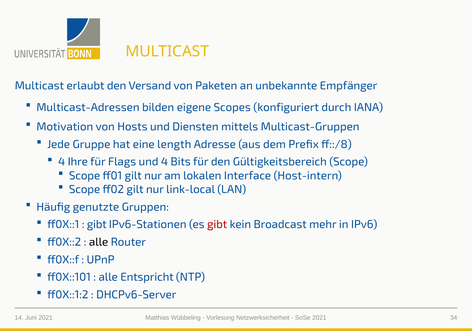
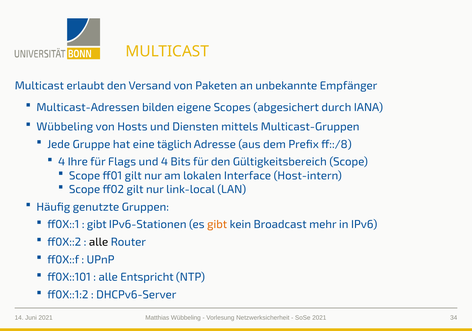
konfiguriert: konfiguriert -> abgesichert
Motivation at (65, 127): Motivation -> Wübbeling
length: length -> täglich
gibt at (217, 224) colour: red -> orange
